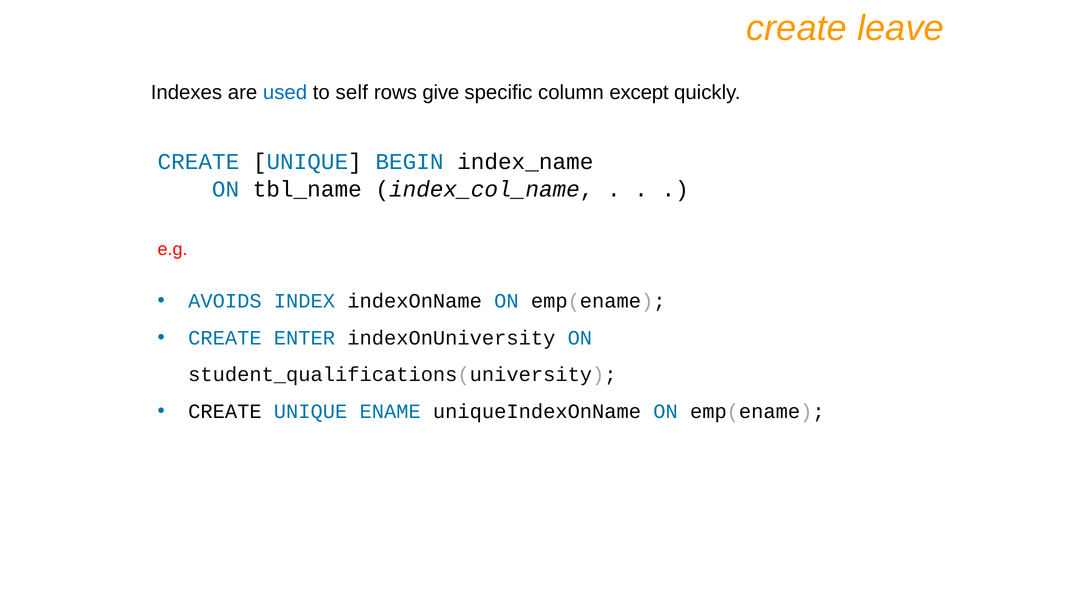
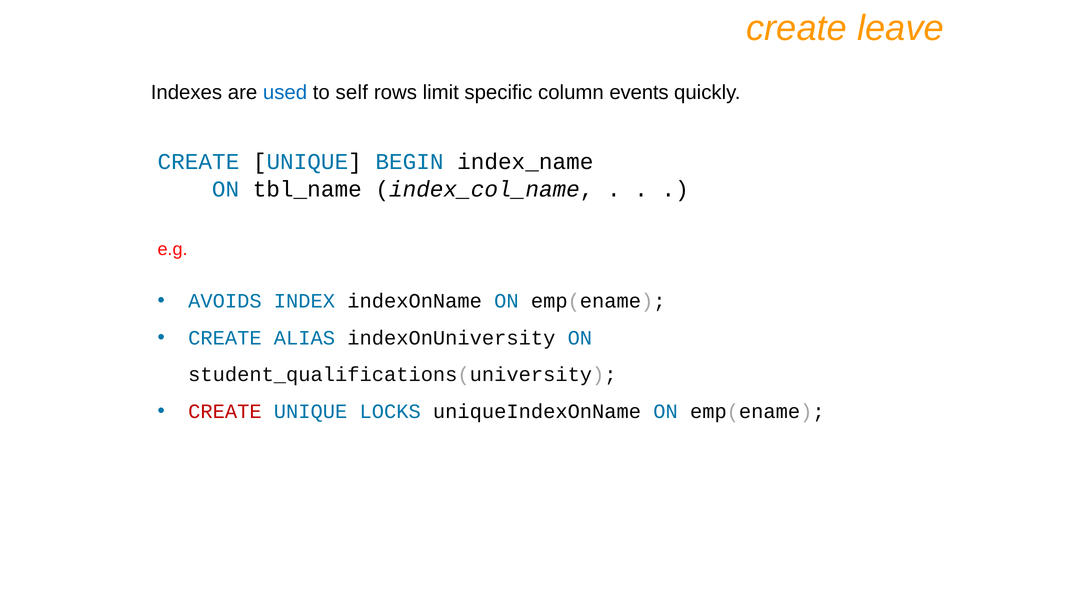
give: give -> limit
except: except -> events
ENTER: ENTER -> ALIAS
CREATE at (225, 411) colour: black -> red
ENAME: ENAME -> LOCKS
